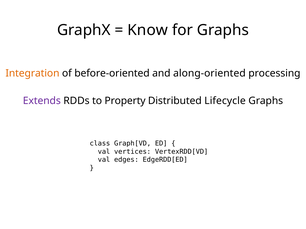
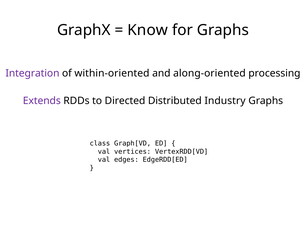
Integration colour: orange -> purple
before-oriented: before-oriented -> within-oriented
Property: Property -> Directed
Lifecycle: Lifecycle -> Industry
